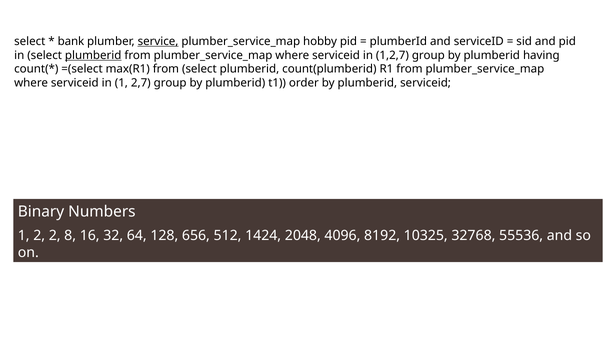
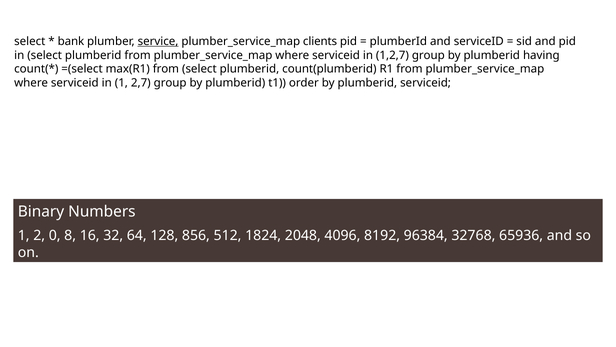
hobby: hobby -> clients
plumberid at (93, 55) underline: present -> none
2 2: 2 -> 0
656: 656 -> 856
1424: 1424 -> 1824
10325: 10325 -> 96384
55536: 55536 -> 65936
